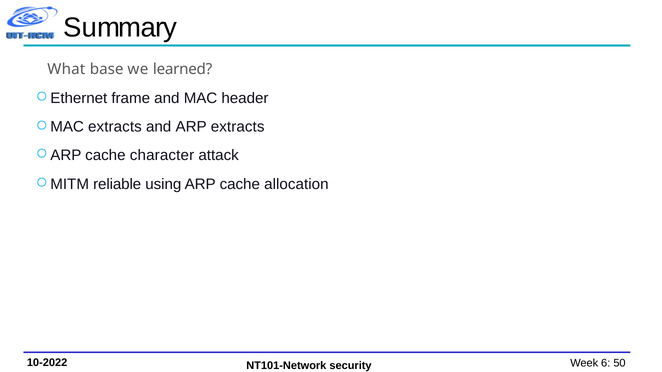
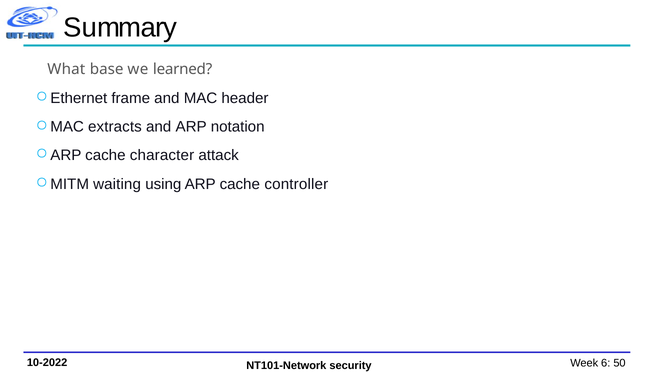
ARP extracts: extracts -> notation
reliable: reliable -> waiting
allocation: allocation -> controller
